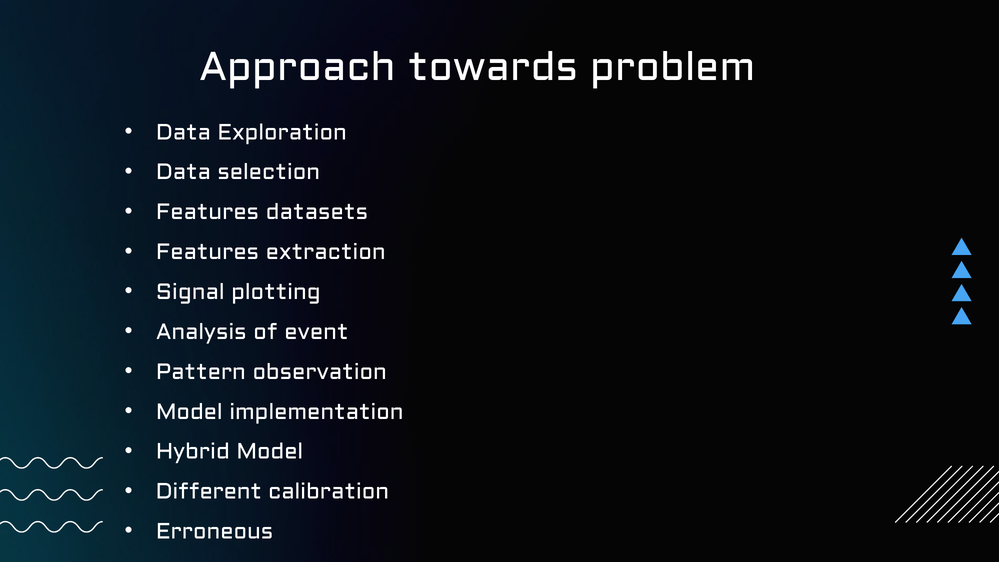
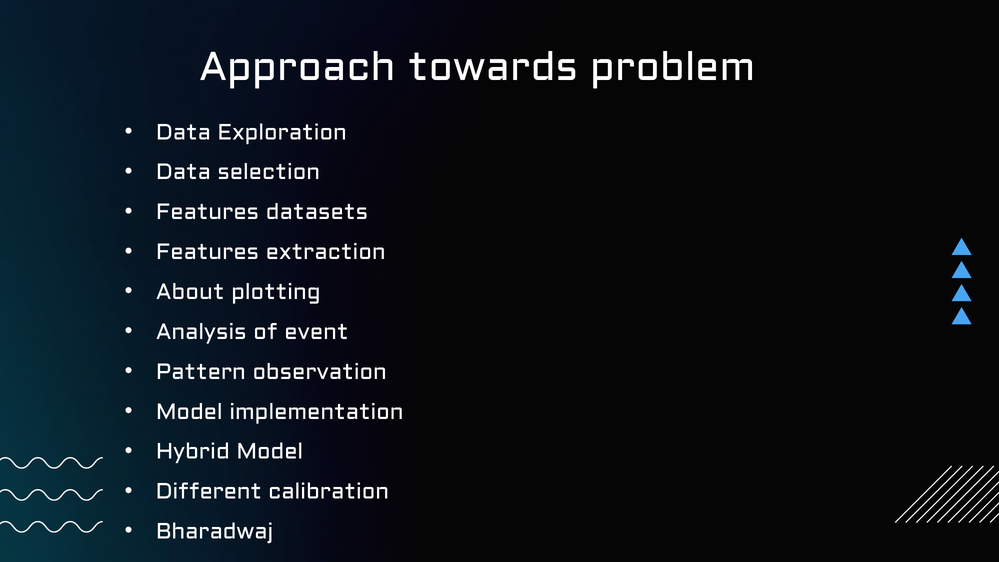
Signal: Signal -> About
Erroneous: Erroneous -> Bharadwaj
